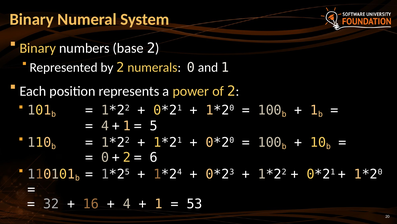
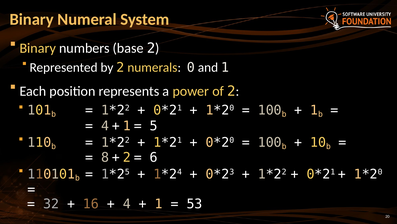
0 at (105, 157): 0 -> 8
